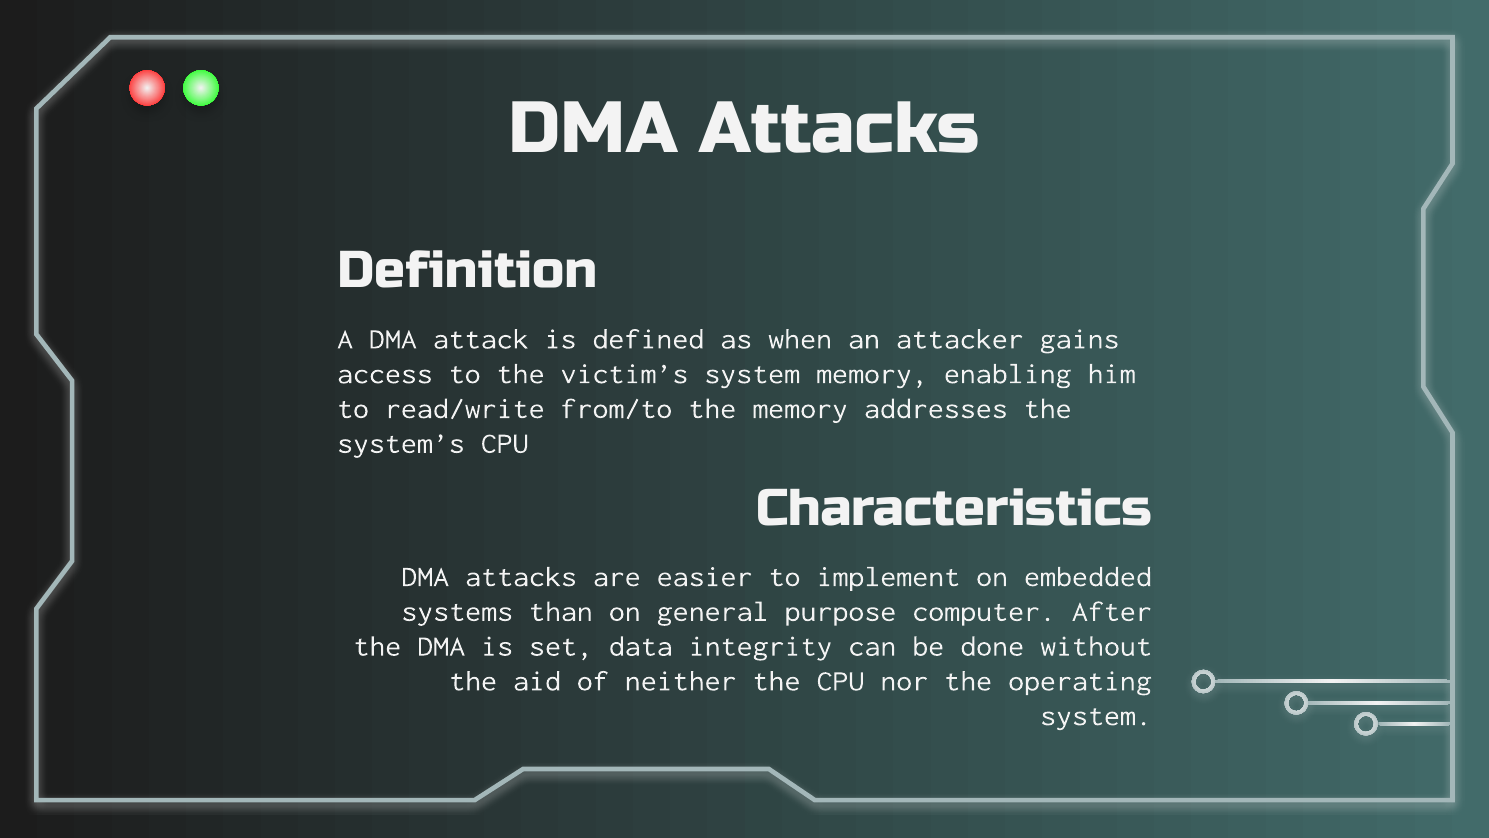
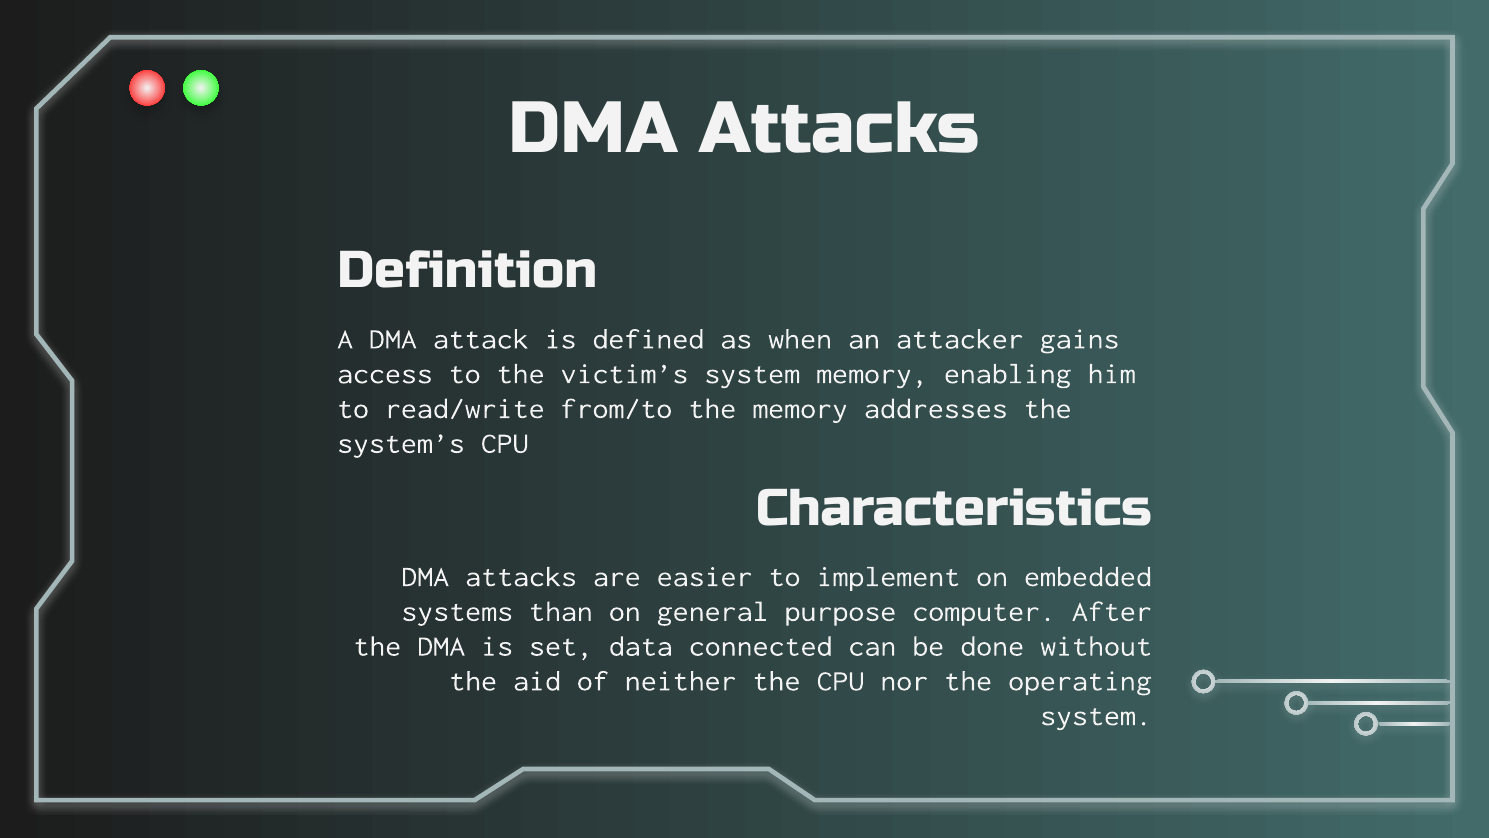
integrity: integrity -> connected
